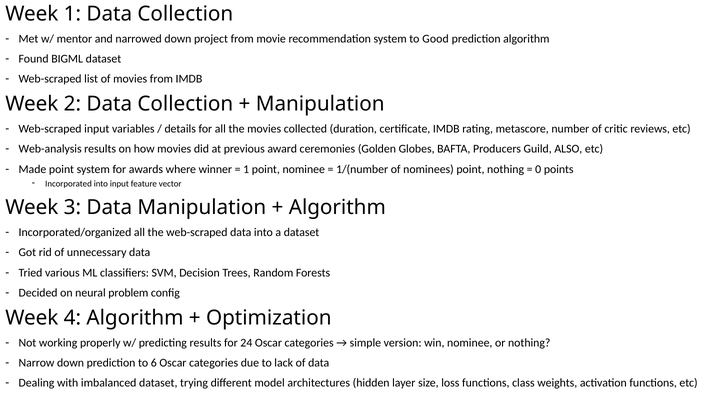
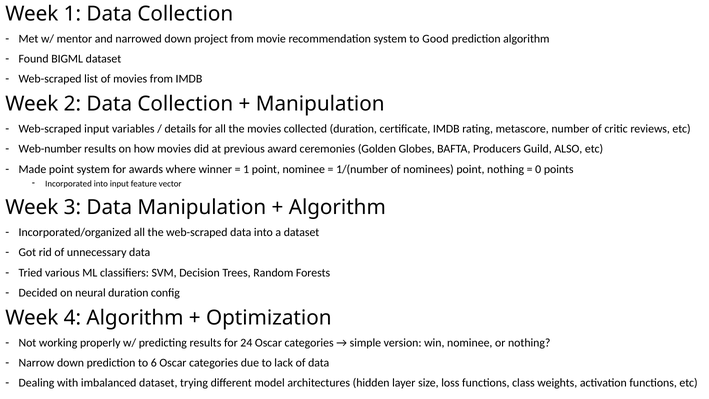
Web-analysis: Web-analysis -> Web-number
neural problem: problem -> duration
